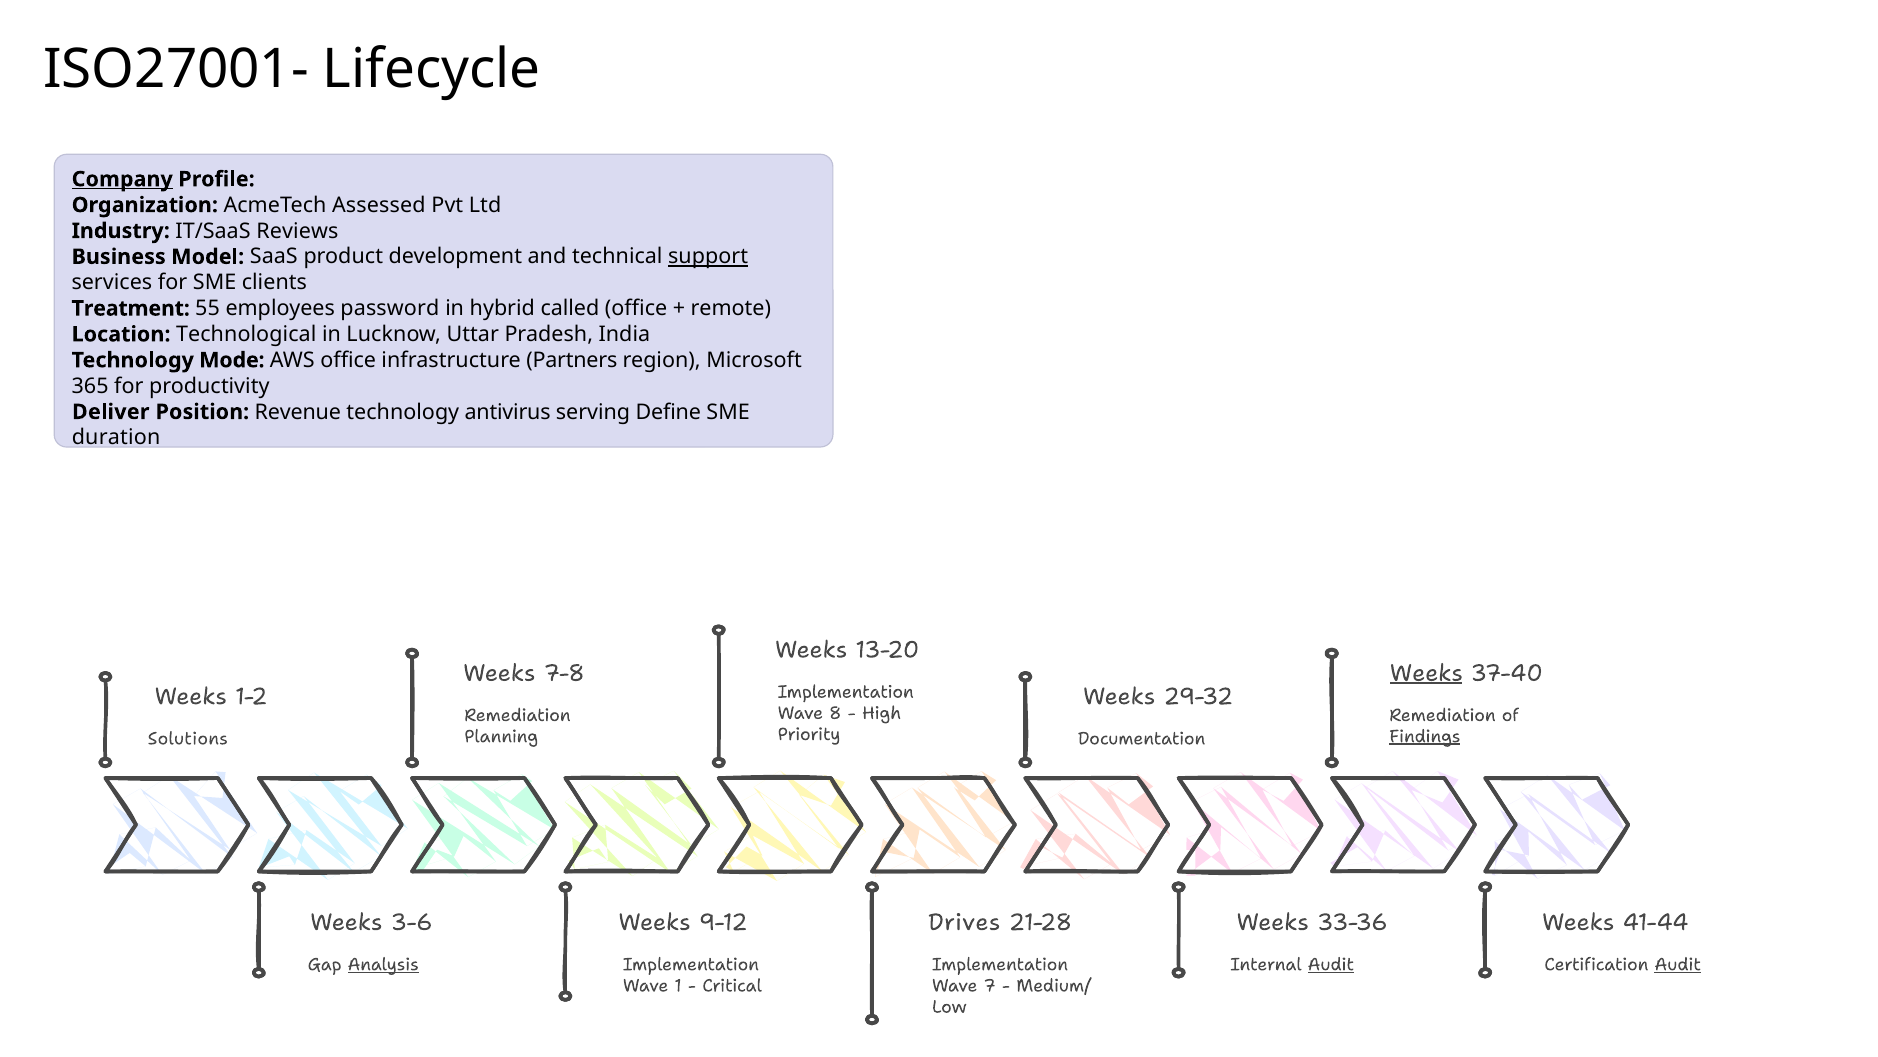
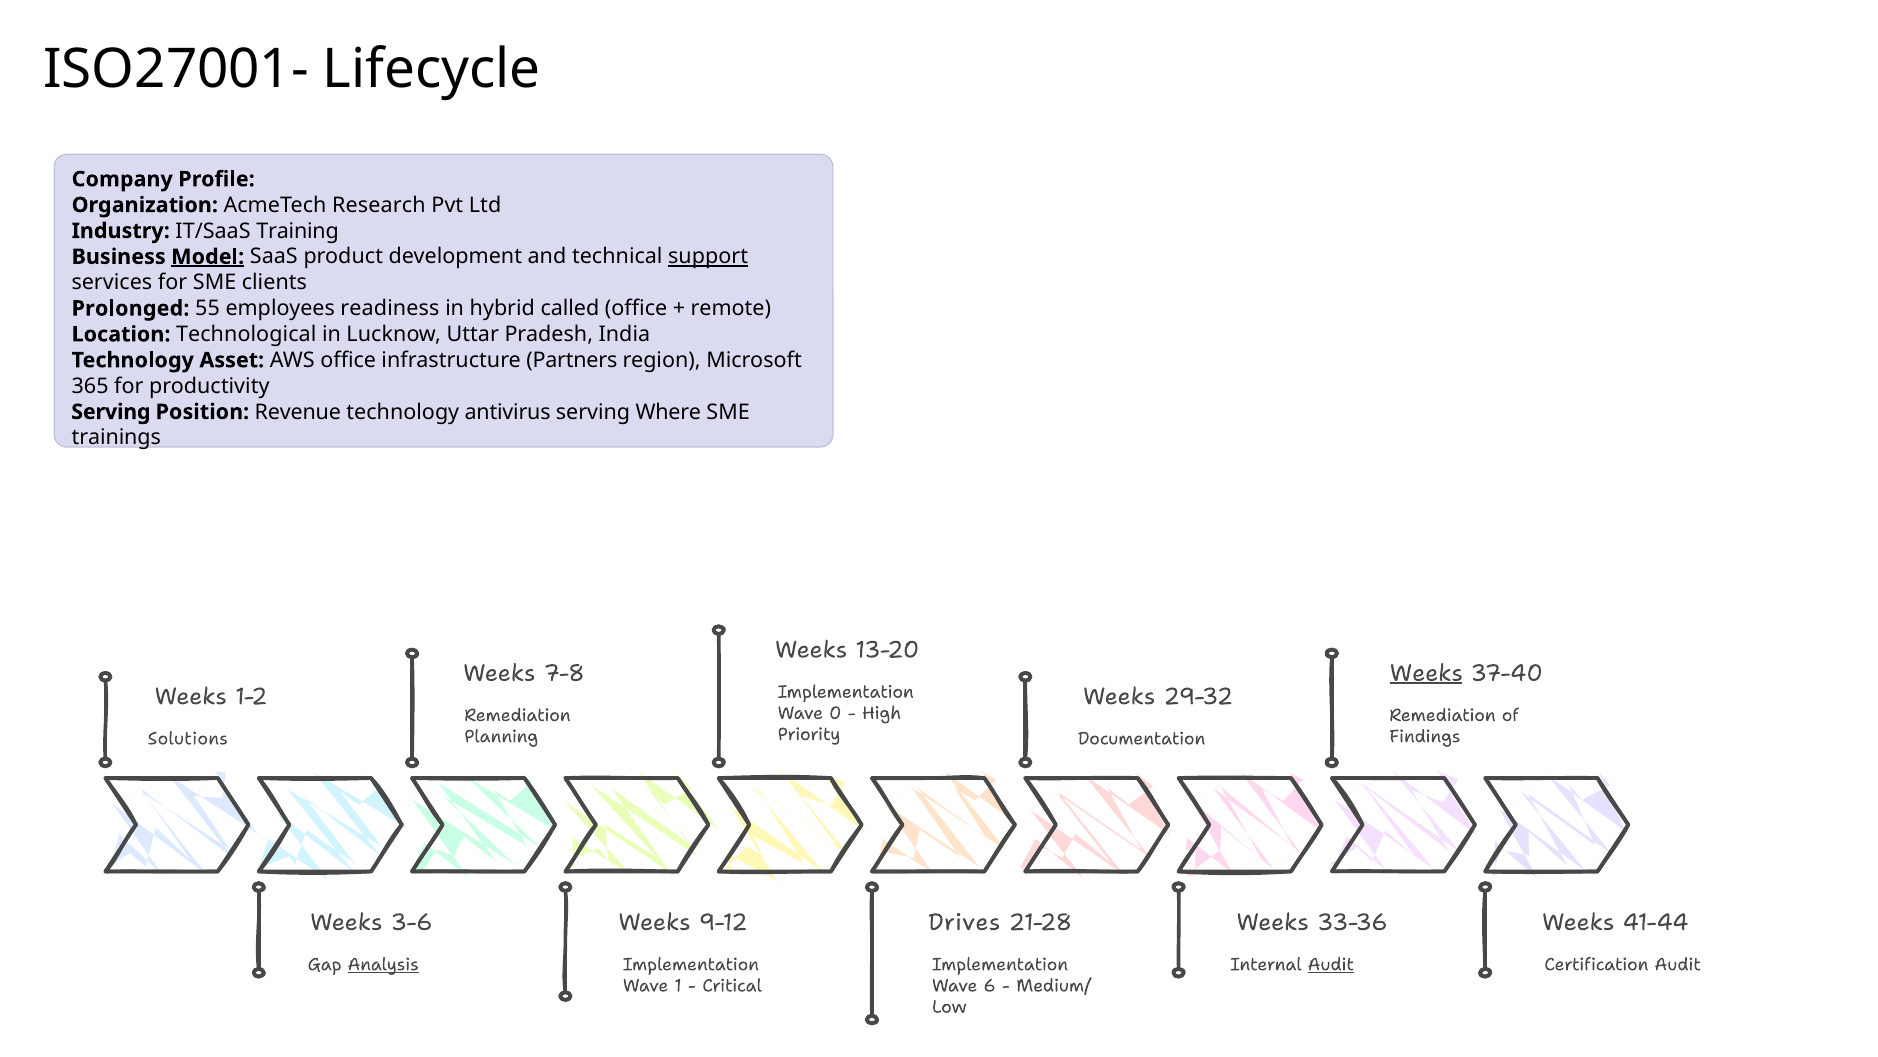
Company underline: present -> none
Assessed: Assessed -> Research
Reviews: Reviews -> Training
Model underline: none -> present
Treatment: Treatment -> Prolonged
password: password -> readiness
Mode: Mode -> Asset
Deliver at (111, 412): Deliver -> Serving
Define: Define -> Where
duration: duration -> trainings
8: 8 -> 0
Findings underline: present -> none
Audit at (1678, 964) underline: present -> none
7: 7 -> 6
